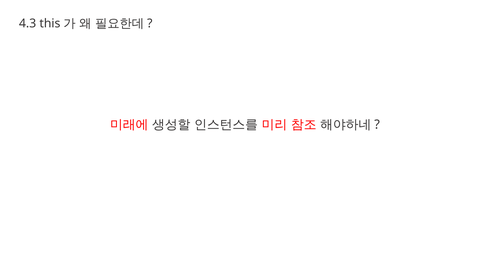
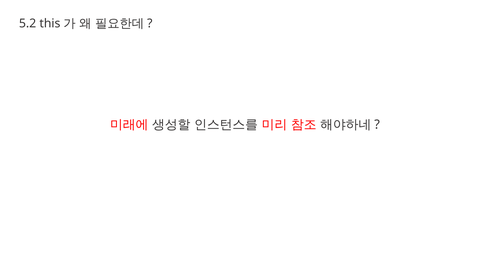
4.3: 4.3 -> 5.2
